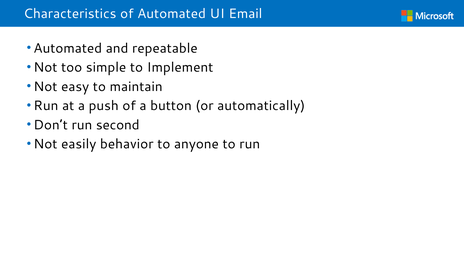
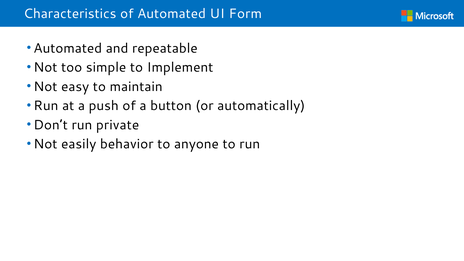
Email: Email -> Form
second: second -> private
